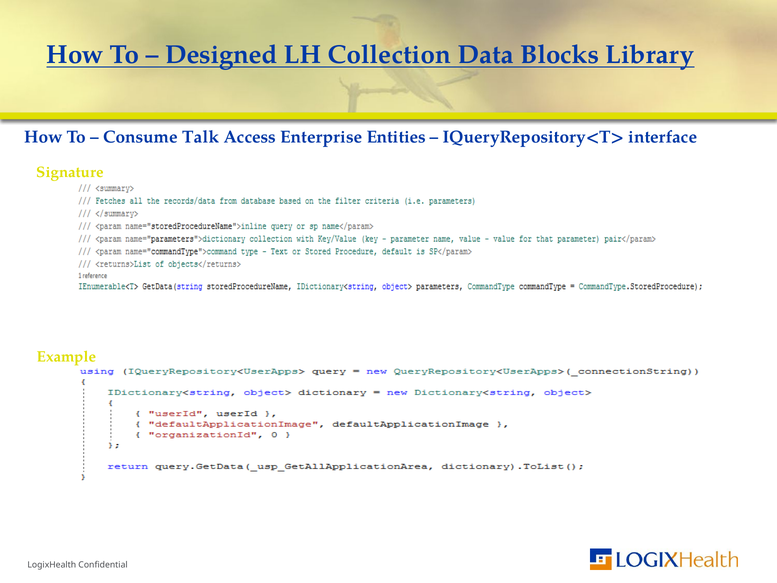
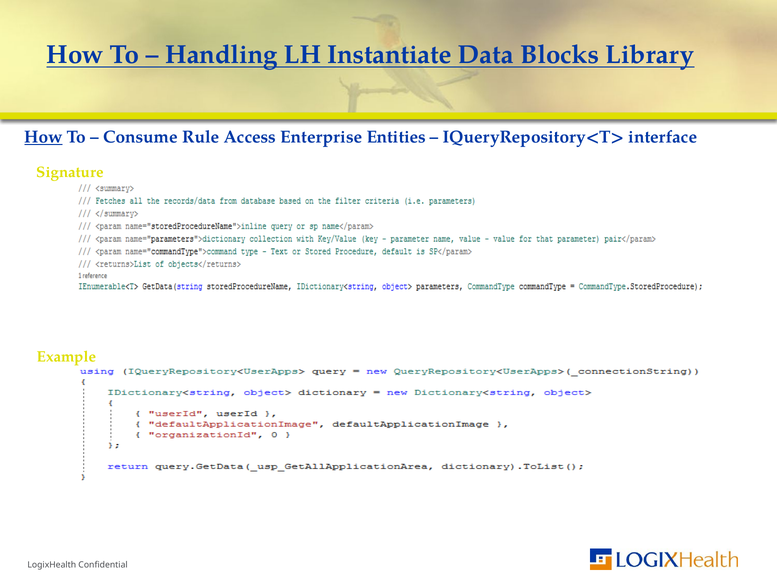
Designed: Designed -> Handling
Collection: Collection -> Instantiate
How at (43, 137) underline: none -> present
Talk: Talk -> Rule
